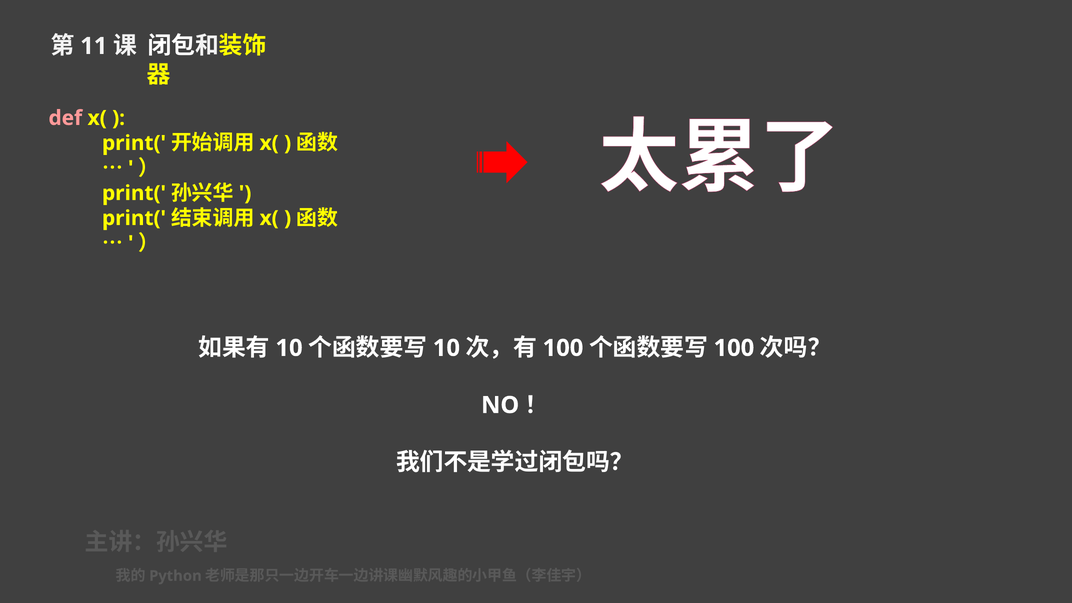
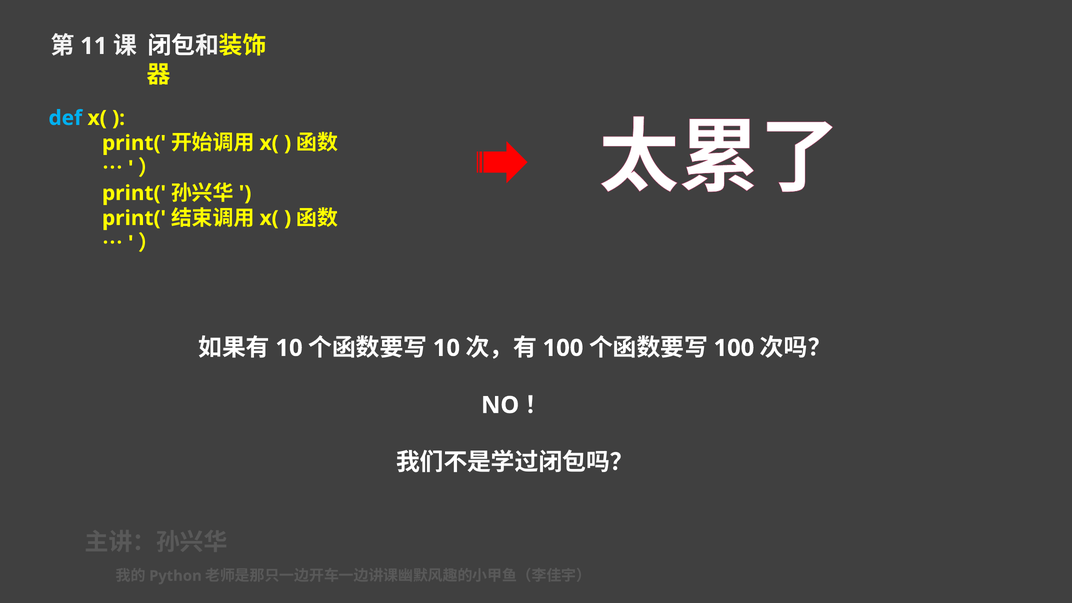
def colour: pink -> light blue
